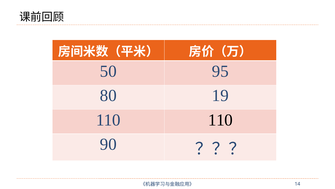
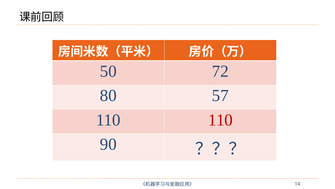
95: 95 -> 72
19: 19 -> 57
110 at (220, 120) colour: black -> red
